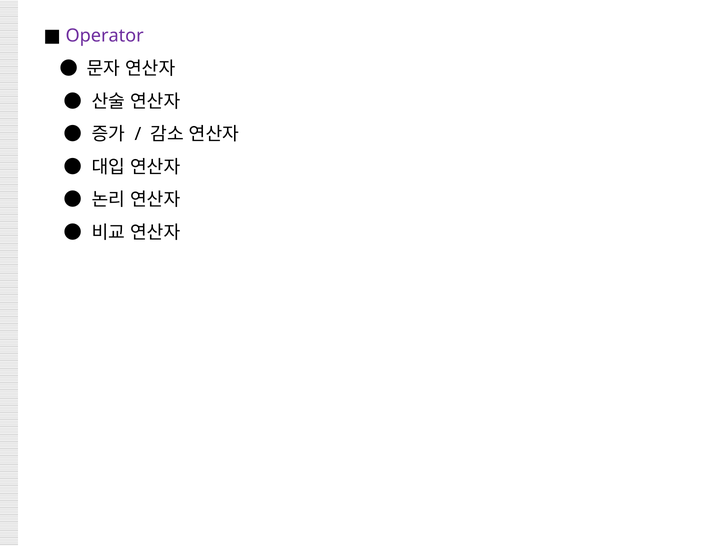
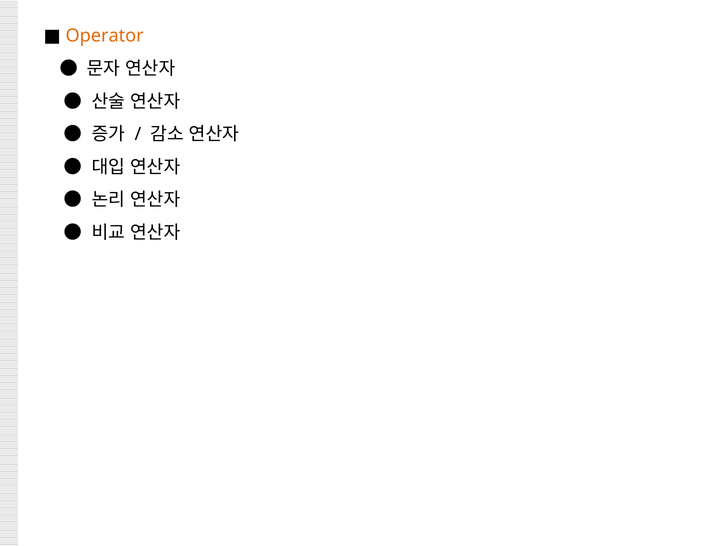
Operator colour: purple -> orange
